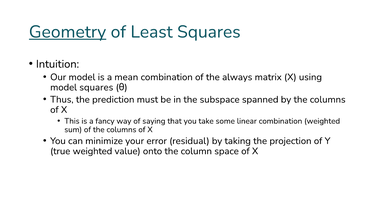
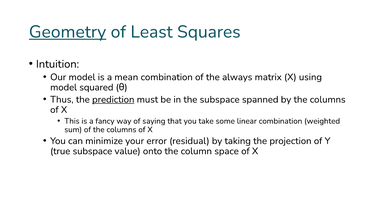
model squares: squares -> squared
prediction underline: none -> present
true weighted: weighted -> subspace
